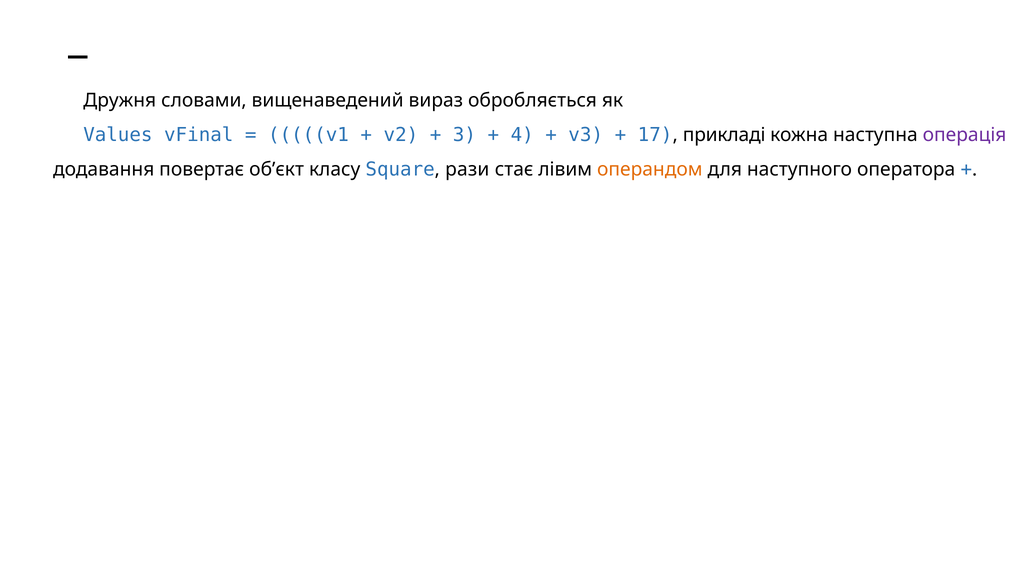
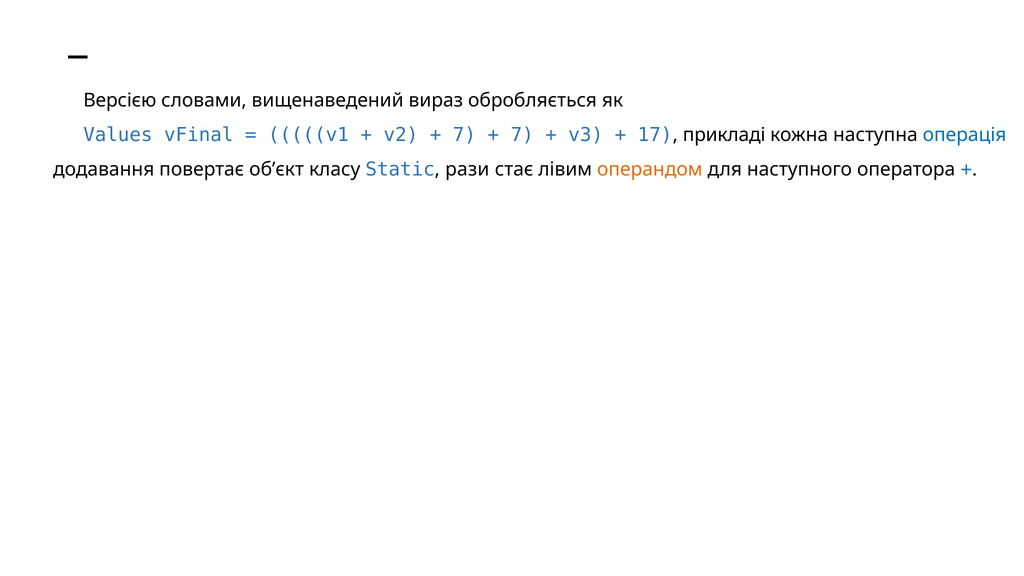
Дружня: Дружня -> Версією
3 at (464, 135): 3 -> 7
4 at (522, 135): 4 -> 7
операція colour: purple -> blue
Square: Square -> Static
